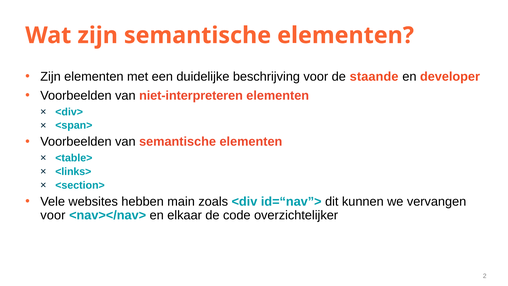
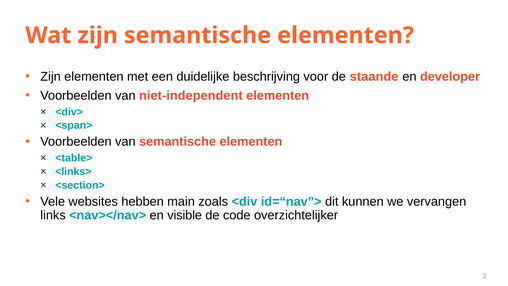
niet-interpreteren: niet-interpreteren -> niet-independent
voor at (53, 215): voor -> links
elkaar: elkaar -> visible
